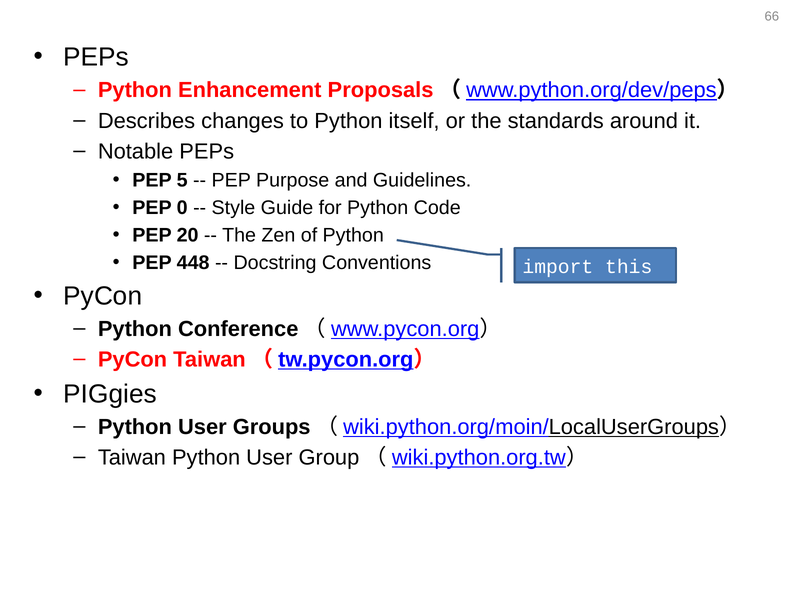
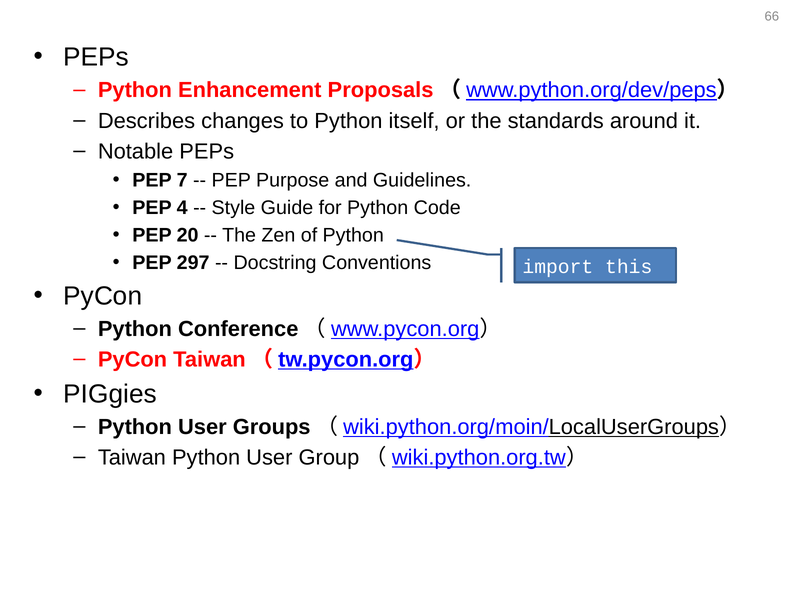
5: 5 -> 7
0: 0 -> 4
448: 448 -> 297
